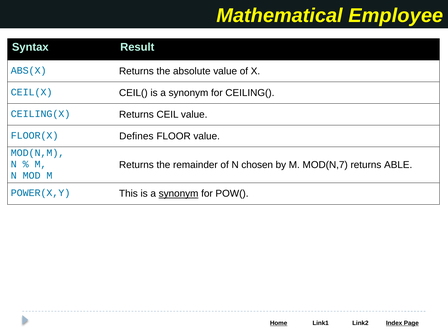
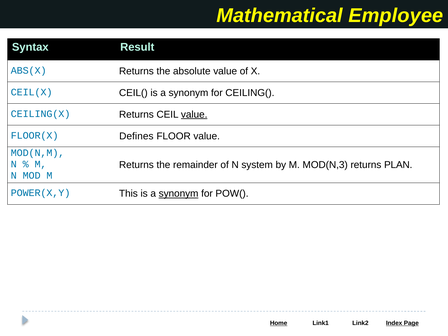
value at (194, 115) underline: none -> present
chosen: chosen -> system
MOD(N,7: MOD(N,7 -> MOD(N,3
ABLE: ABLE -> PLAN
